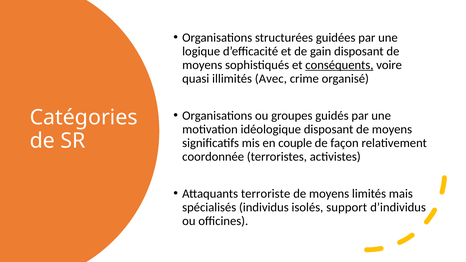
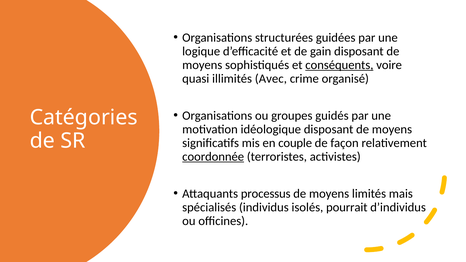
coordonnée underline: none -> present
terroriste: terroriste -> processus
support: support -> pourrait
